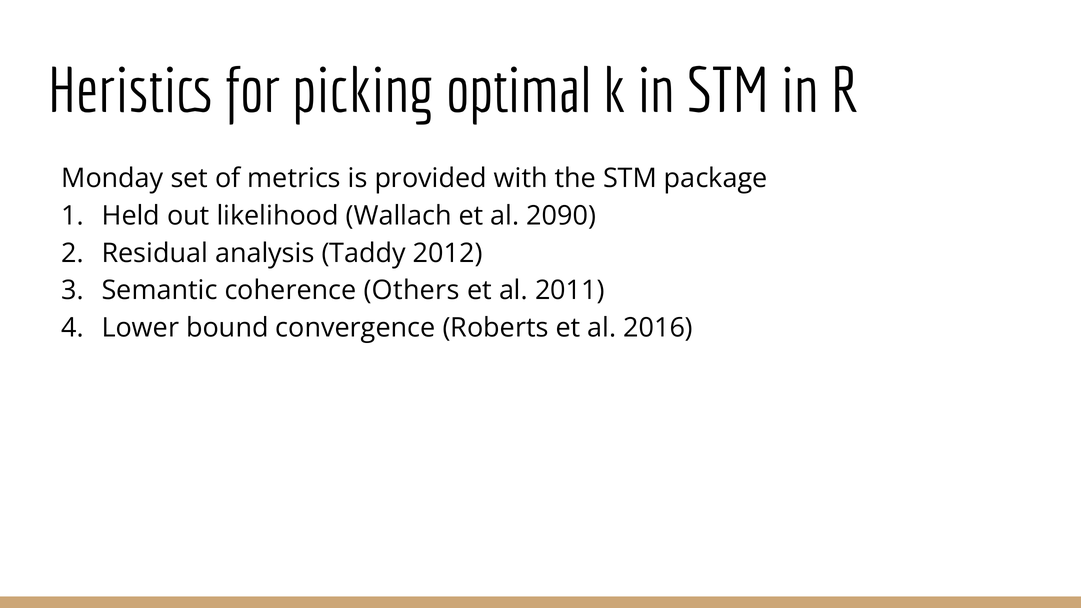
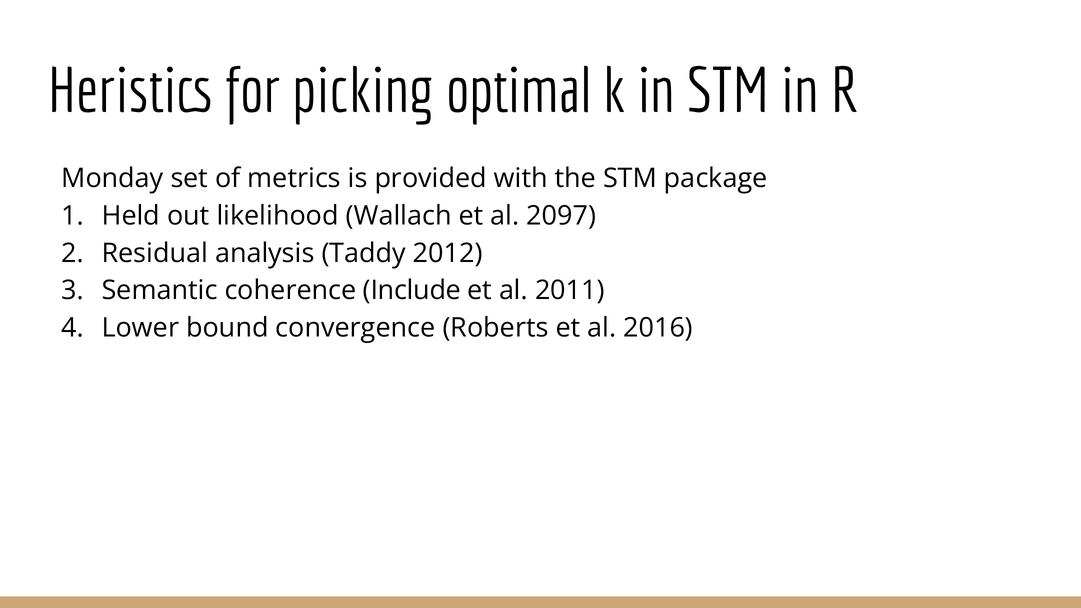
2090: 2090 -> 2097
Others: Others -> Include
